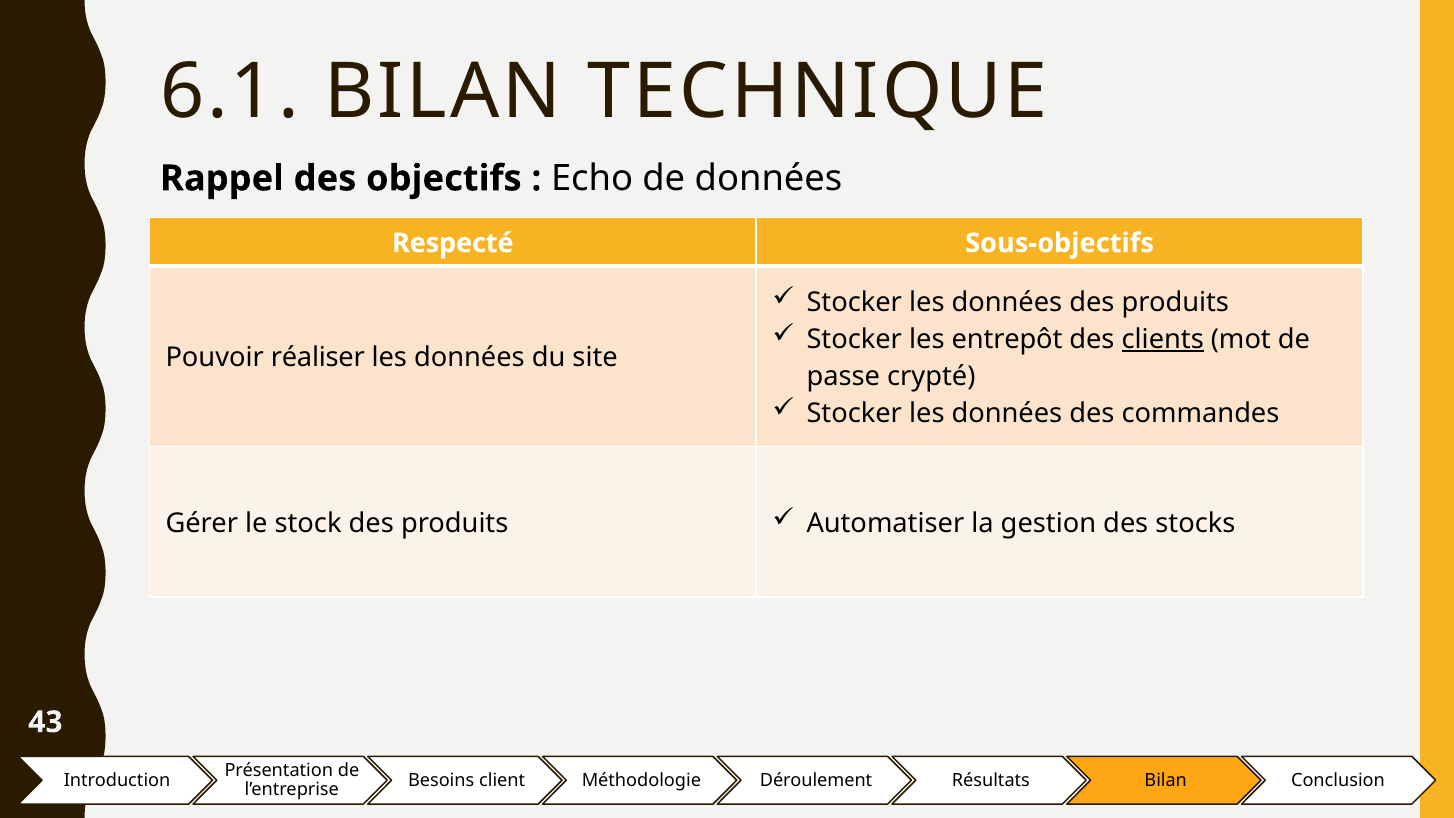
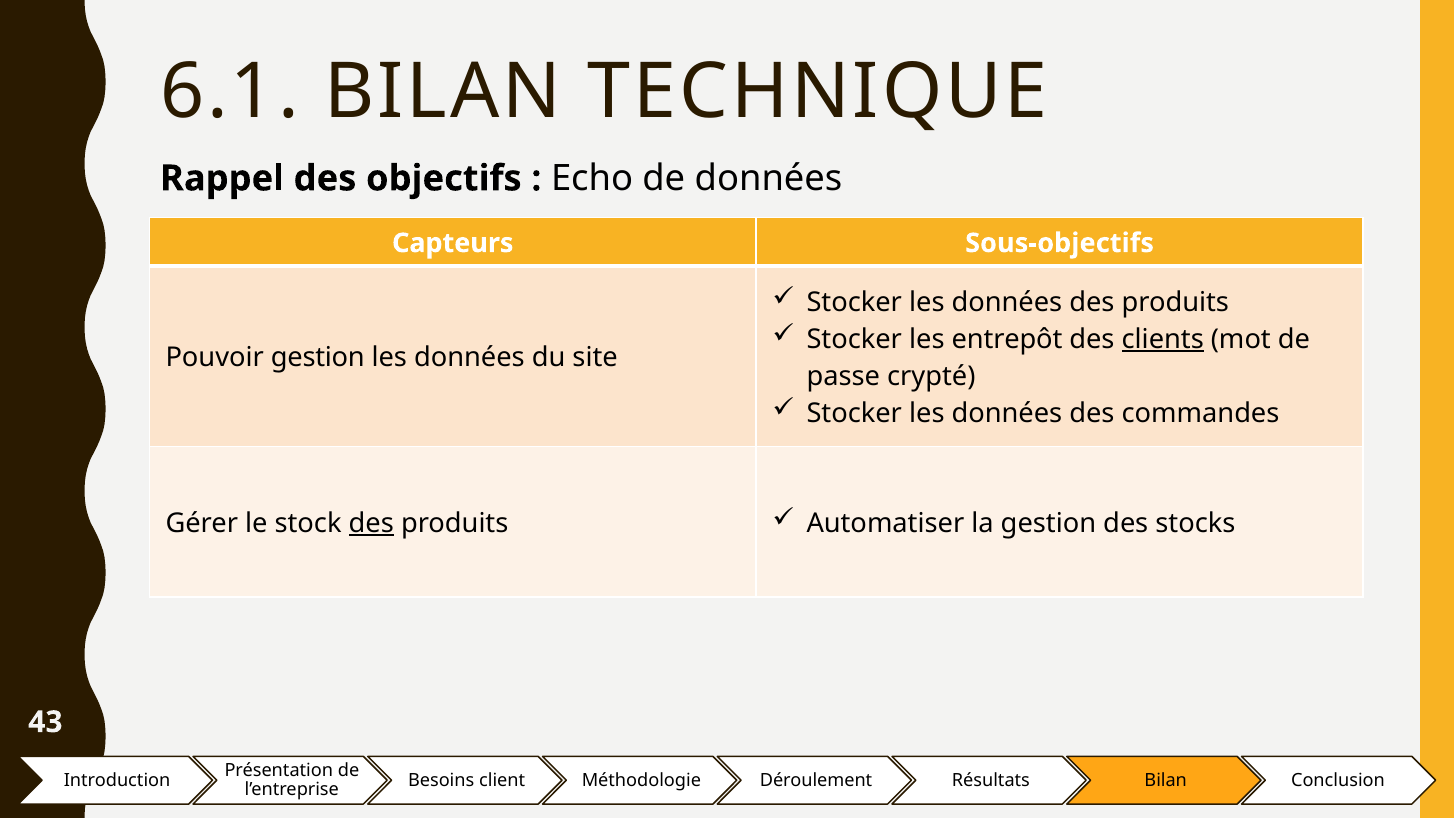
Respecté: Respecté -> Capteurs
Pouvoir réaliser: réaliser -> gestion
des at (371, 523) underline: none -> present
